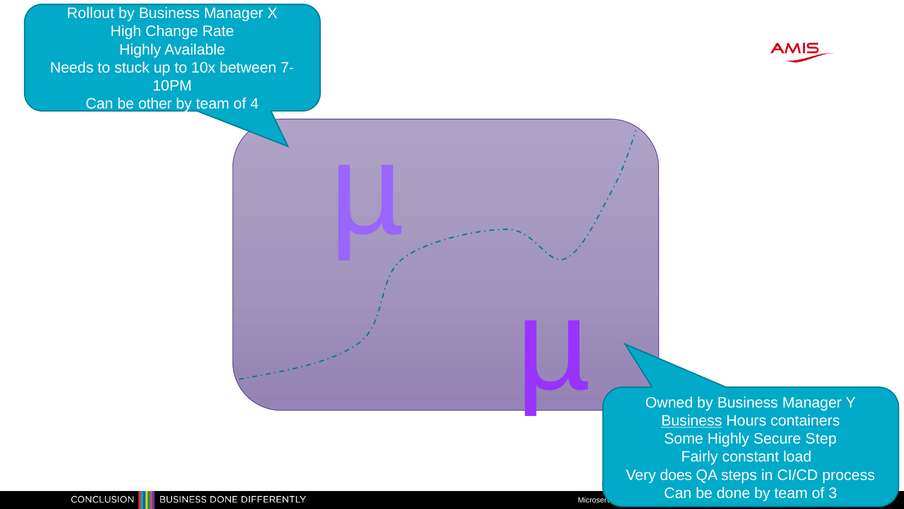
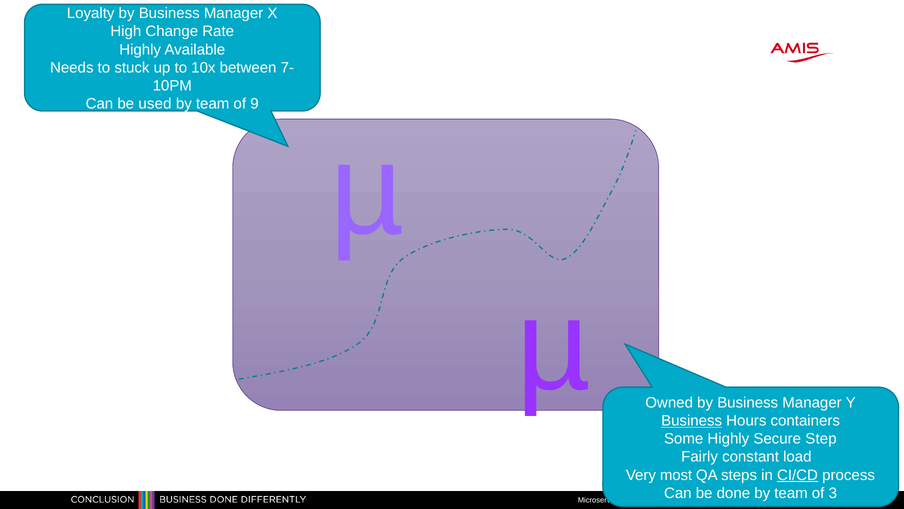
Rollout: Rollout -> Loyalty
other: other -> used
4: 4 -> 9
does: does -> most
CI/CD underline: none -> present
